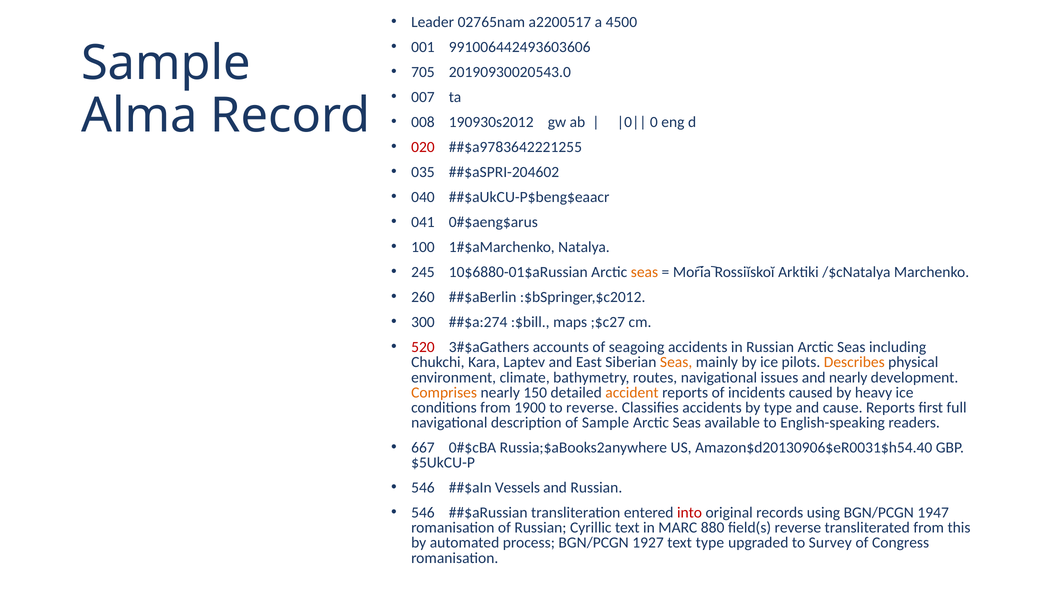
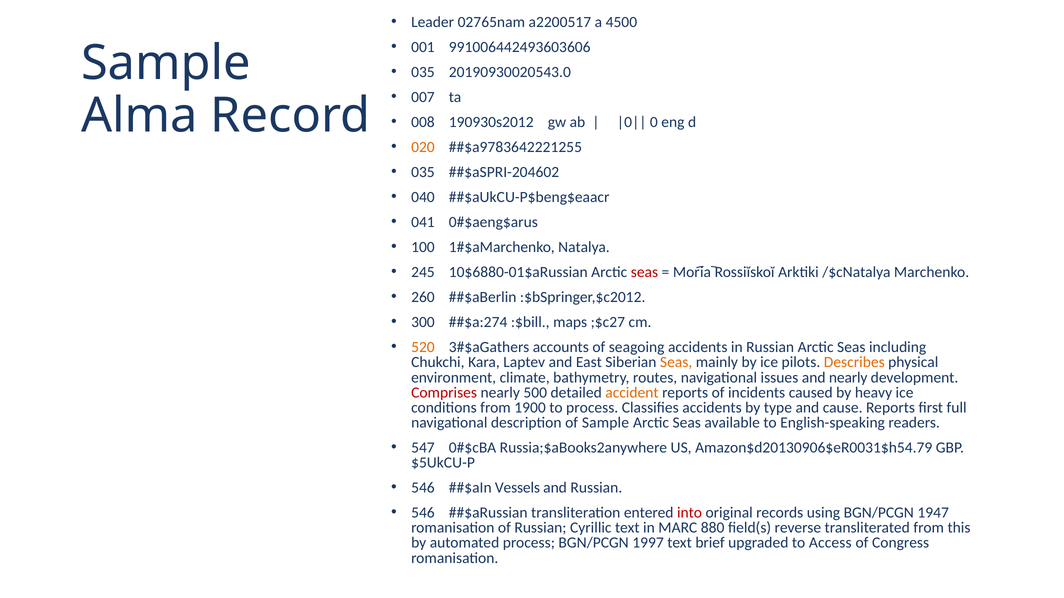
705 at (423, 72): 705 -> 035
020 colour: red -> orange
seas at (644, 272) colour: orange -> red
520 colour: red -> orange
Comprises colour: orange -> red
150: 150 -> 500
to reverse: reverse -> process
667: 667 -> 547
Amazon$d20130906$eR0031$h54.40: Amazon$d20130906$eR0031$h54.40 -> Amazon$d20130906$eR0031$h54.79
1927: 1927 -> 1997
text type: type -> brief
Survey: Survey -> Access
